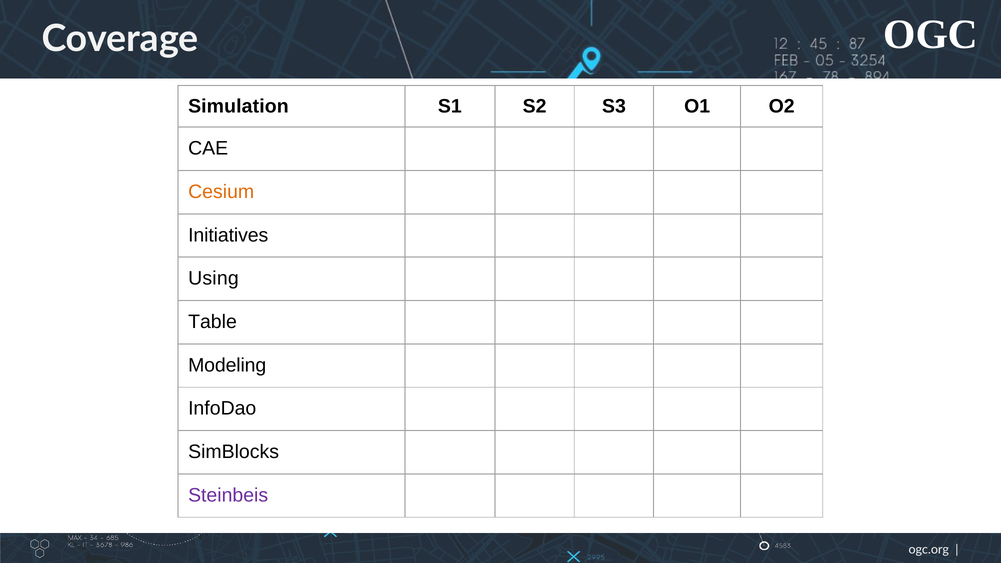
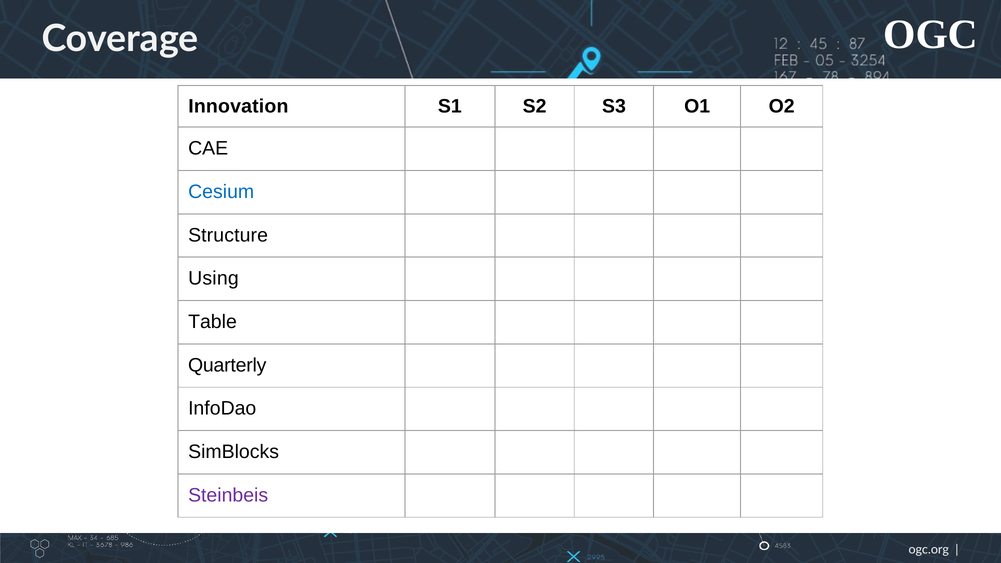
Simulation: Simulation -> Innovation
Cesium colour: orange -> blue
Initiatives: Initiatives -> Structure
Modeling: Modeling -> Quarterly
